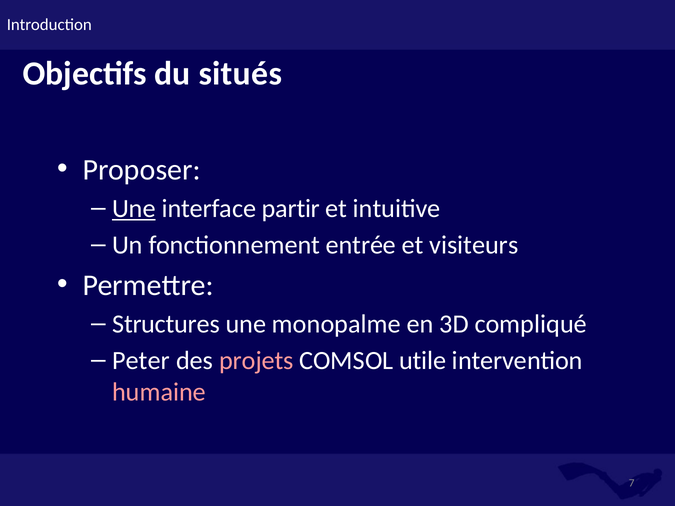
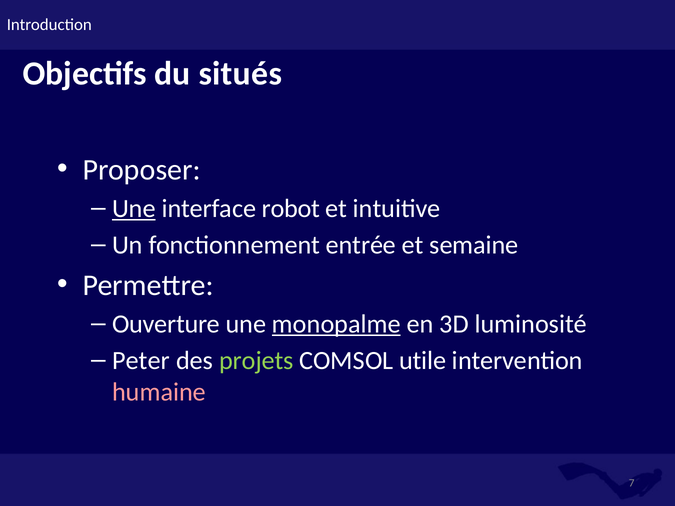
partir: partir -> robot
visiteurs: visiteurs -> semaine
Structures: Structures -> Ouverture
monopalme underline: none -> present
compliqué: compliqué -> luminosité
projets colour: pink -> light green
